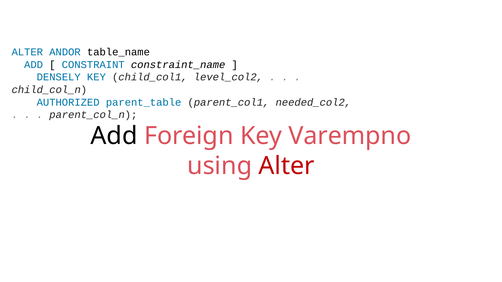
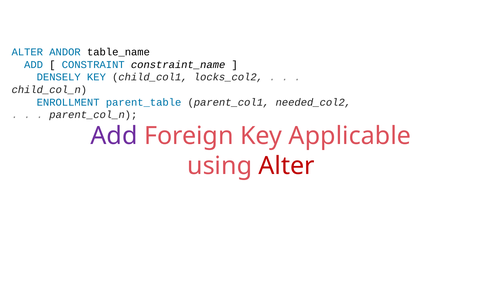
level_col2: level_col2 -> locks_col2
AUTHORIZED: AUTHORIZED -> ENROLLMENT
Add at (114, 136) colour: black -> purple
Varempno: Varempno -> Applicable
